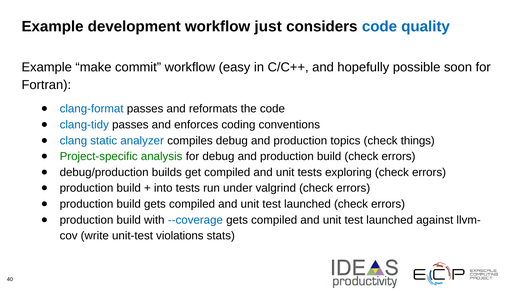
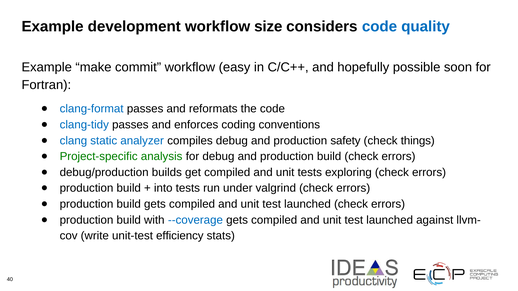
just: just -> size
topics: topics -> safety
violations: violations -> efficiency
